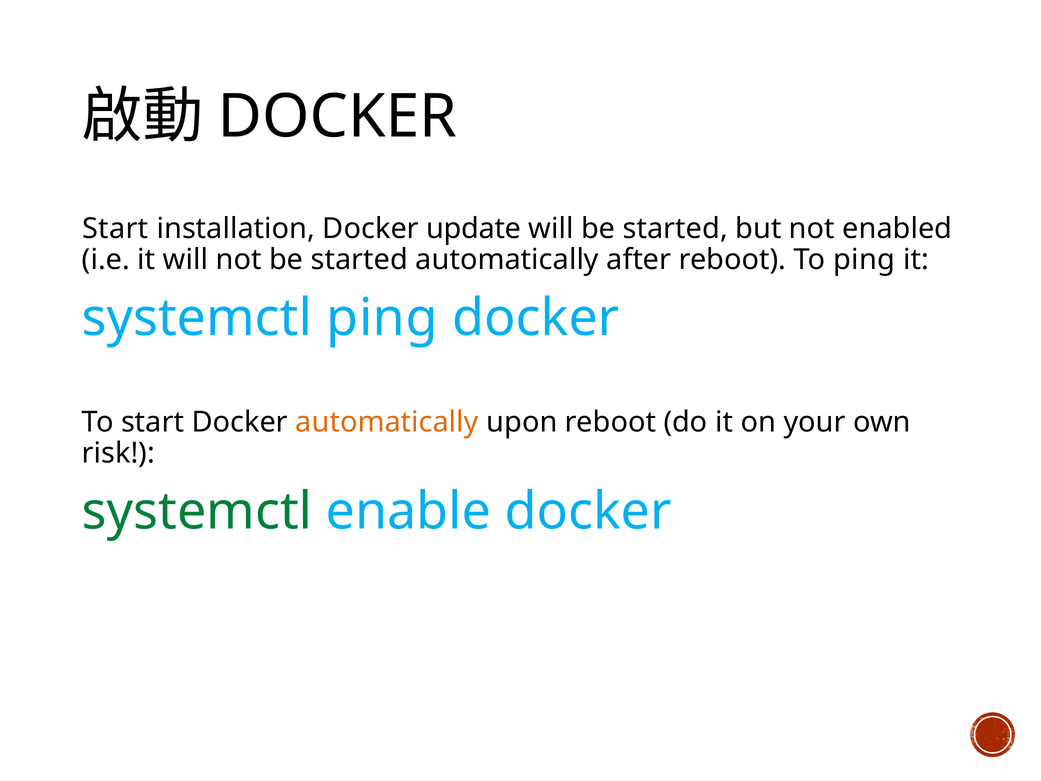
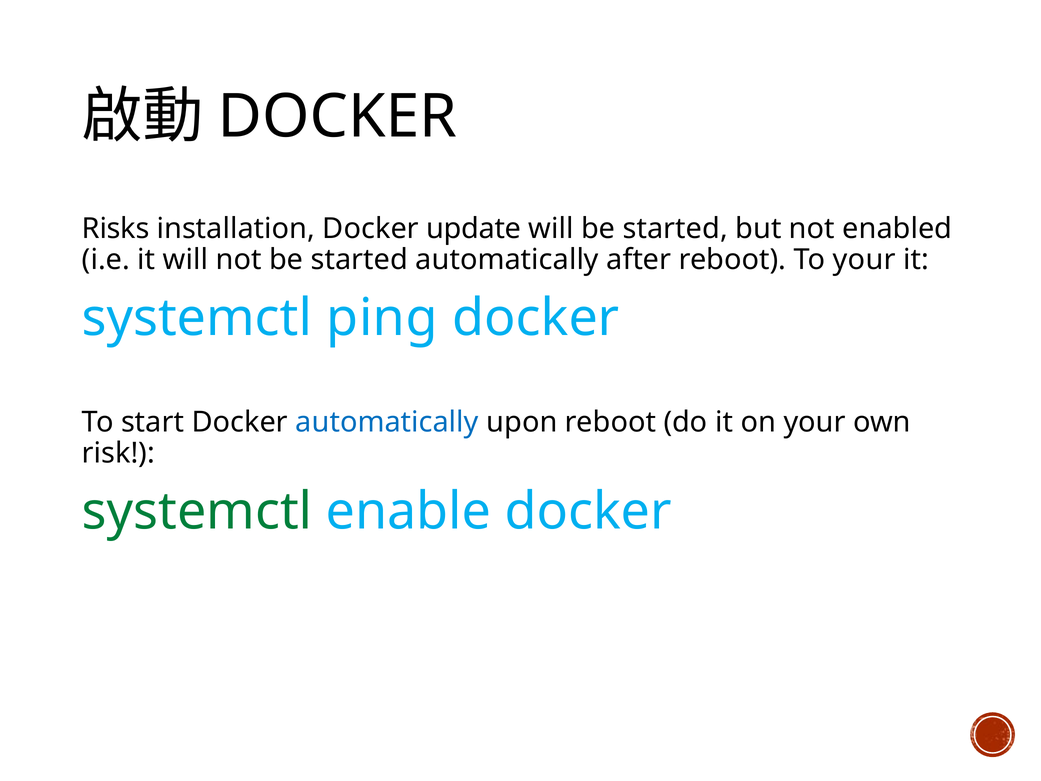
Start at (115, 229): Start -> Risks
To ping: ping -> your
automatically at (387, 422) colour: orange -> blue
